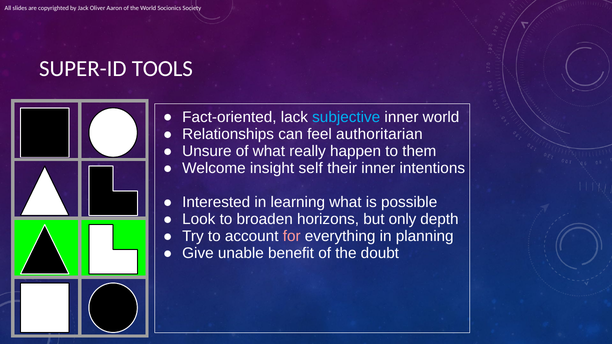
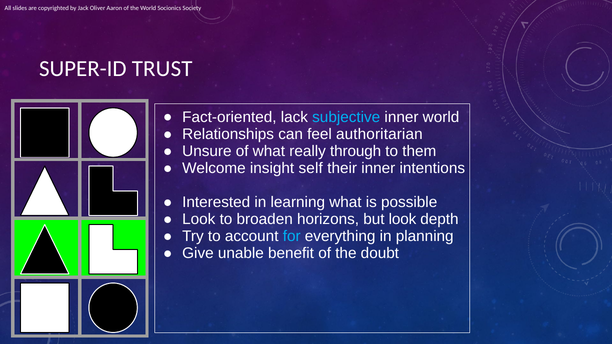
TOOLS: TOOLS -> TRUST
happen: happen -> through
but only: only -> look
for colour: pink -> light blue
